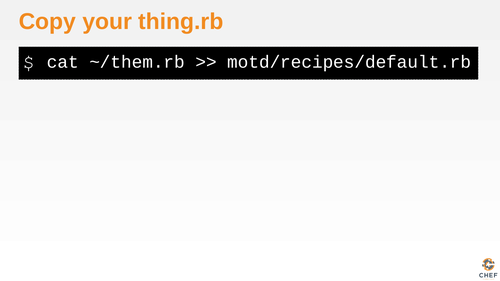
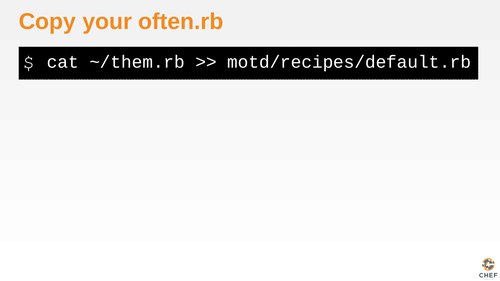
thing.rb: thing.rb -> often.rb
